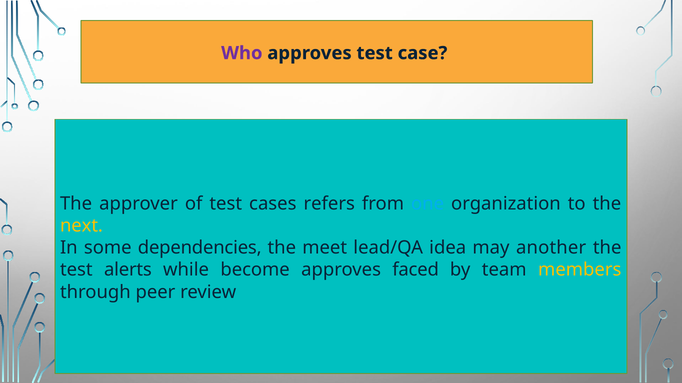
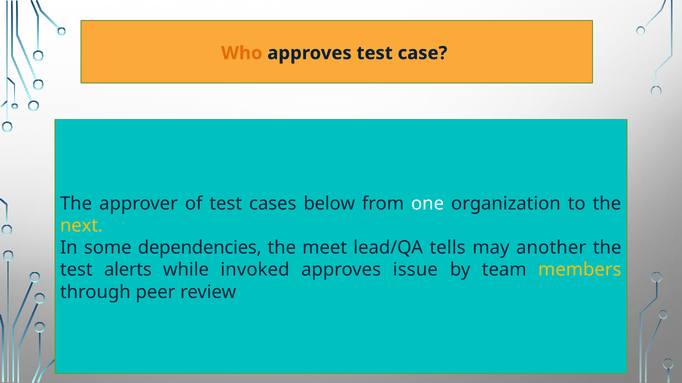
Who colour: purple -> orange
refers: refers -> below
one colour: light blue -> white
idea: idea -> tells
become: become -> invoked
faced: faced -> issue
